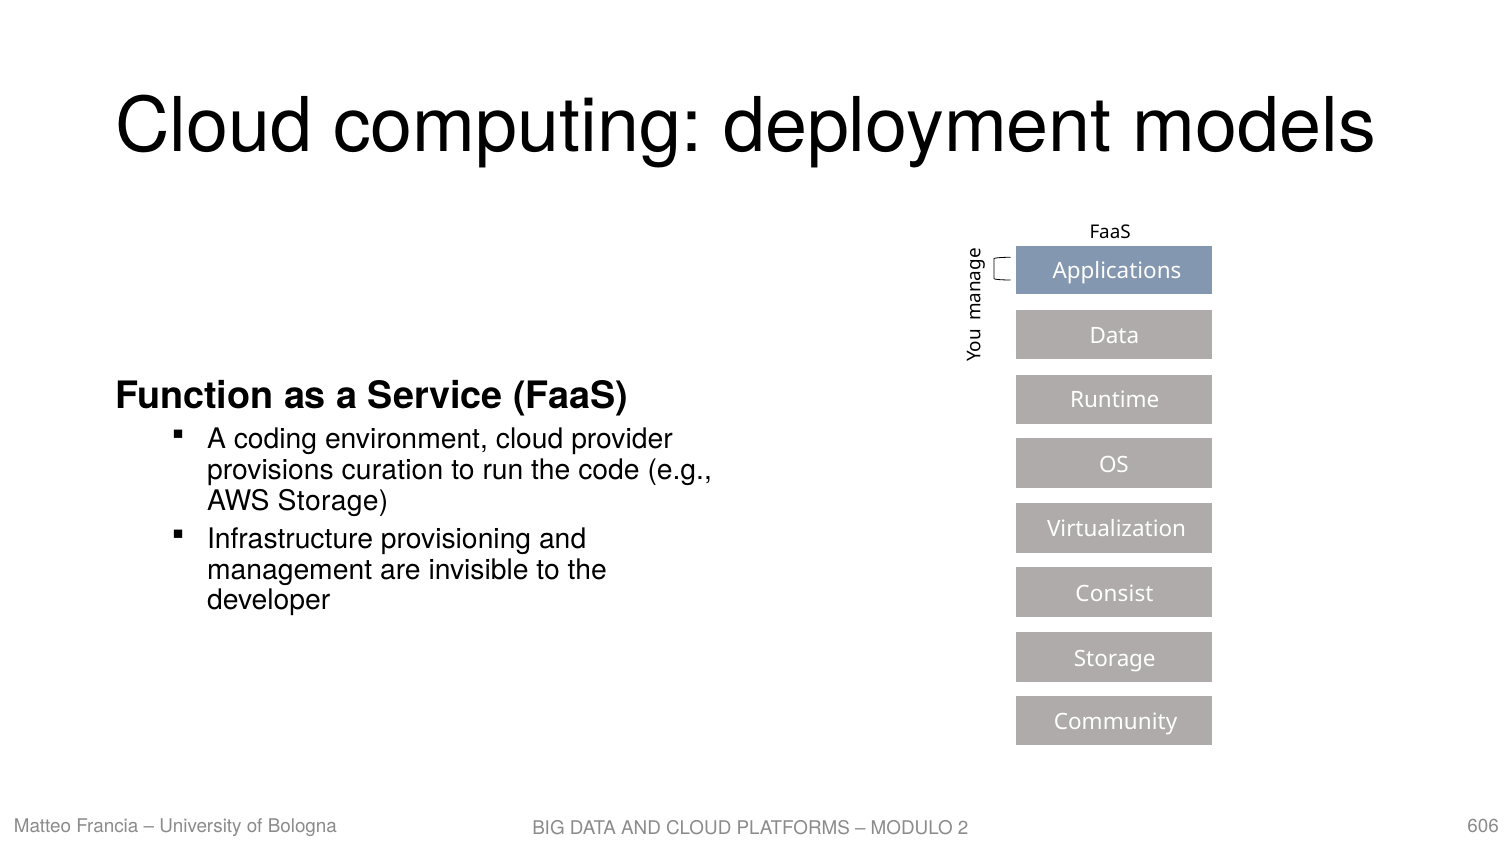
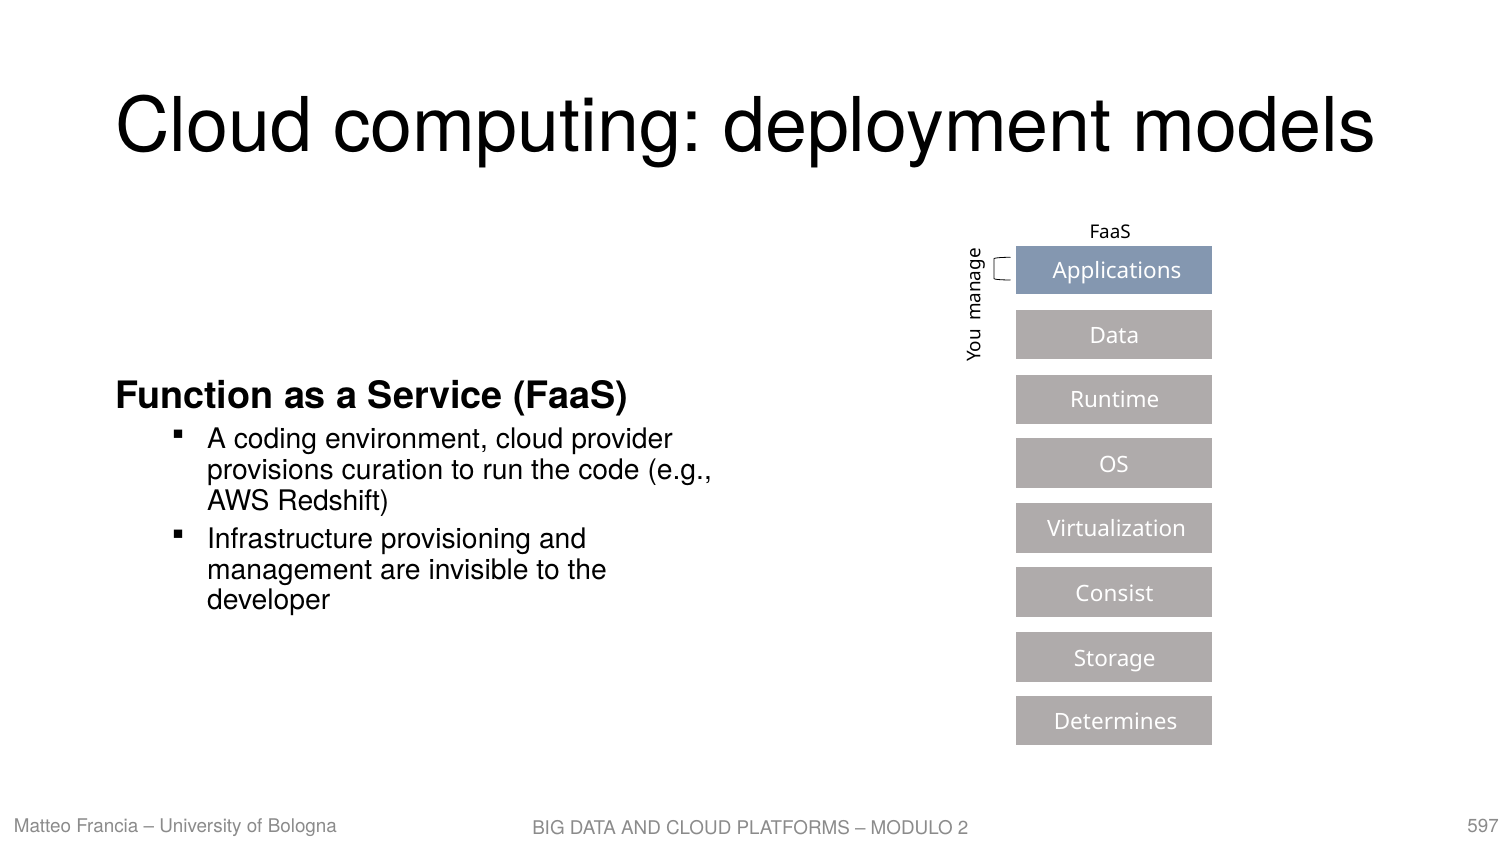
AWS Storage: Storage -> Redshift
Community: Community -> Determines
606: 606 -> 597
